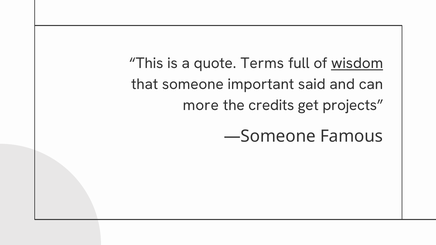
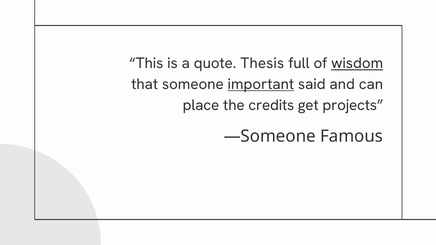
Terms: Terms -> Thesis
important underline: none -> present
more: more -> place
